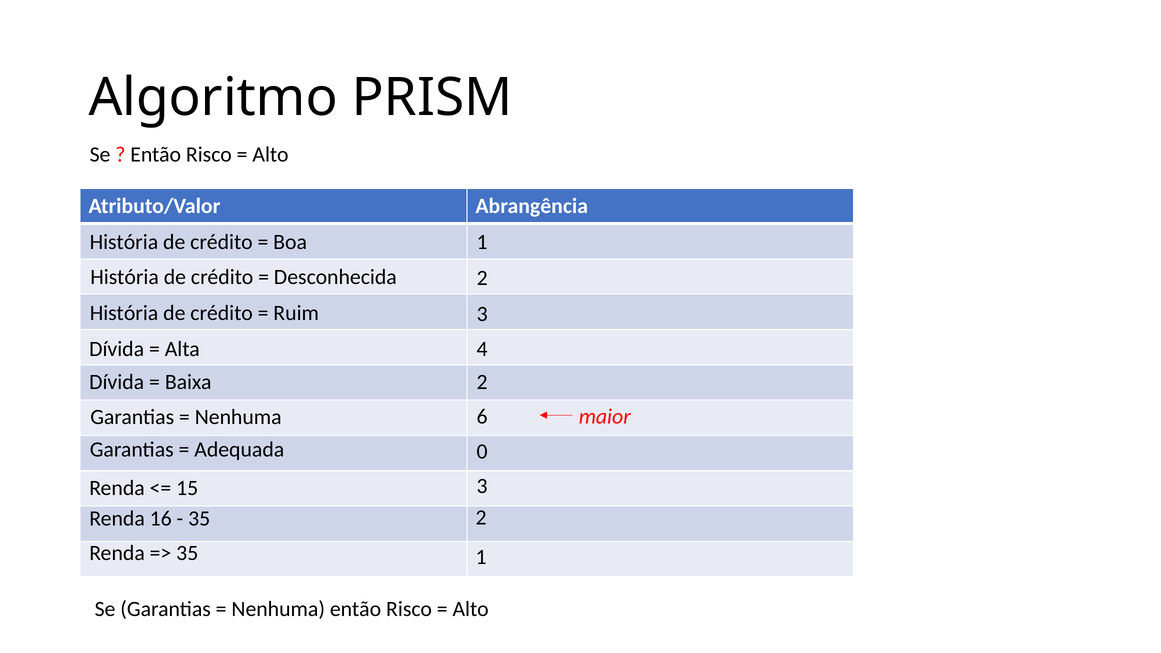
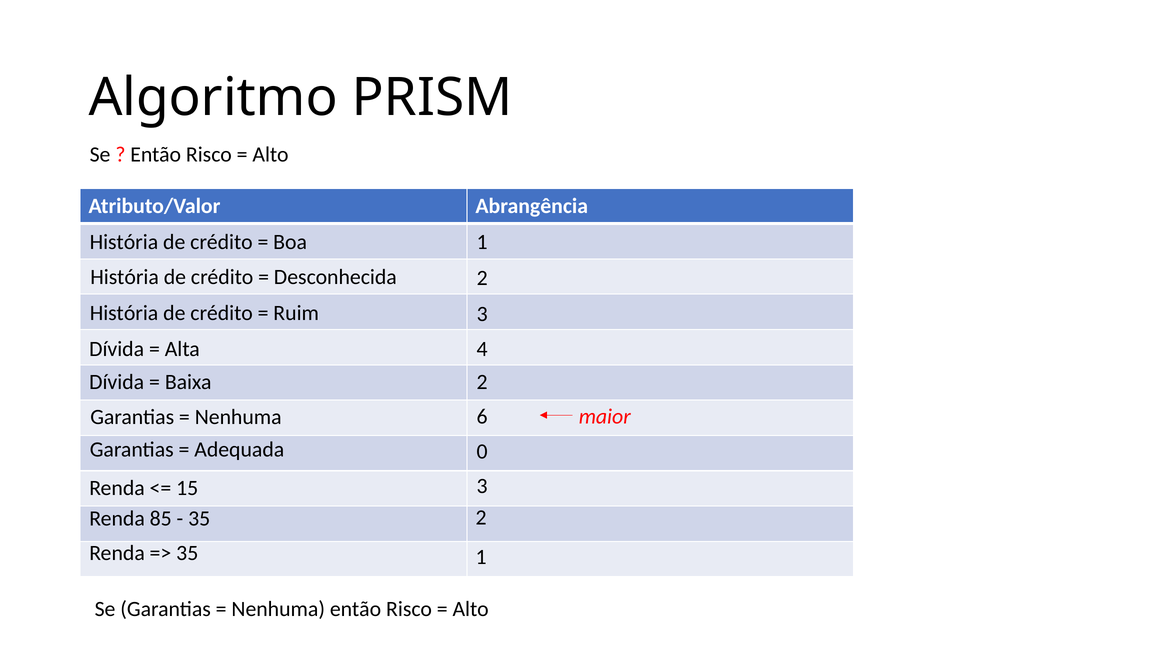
16: 16 -> 85
